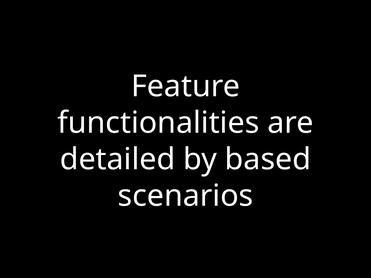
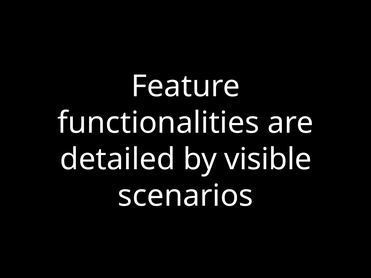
based: based -> visible
